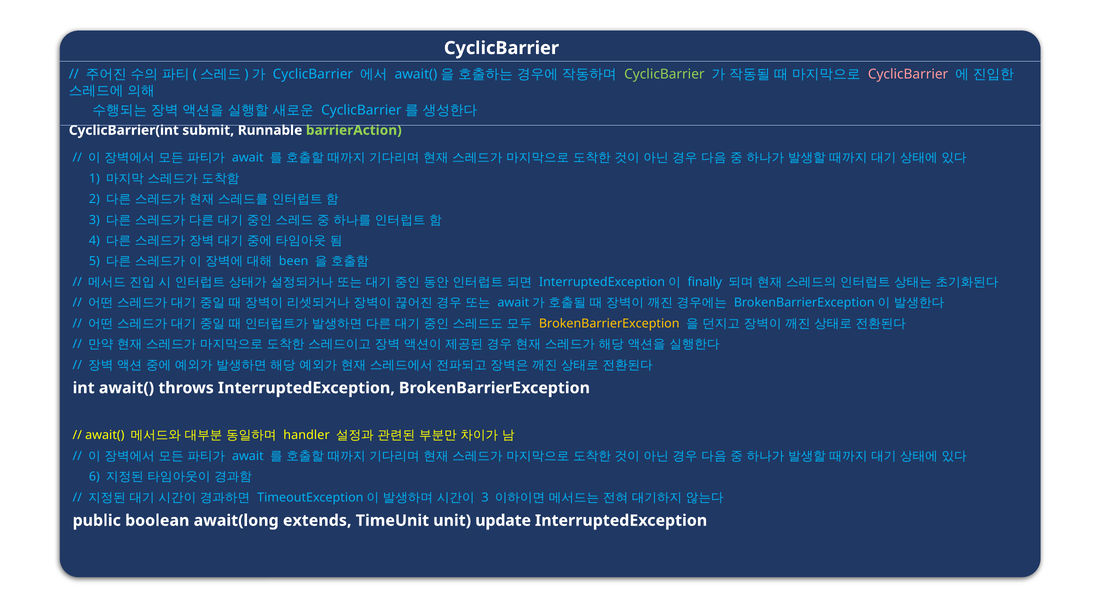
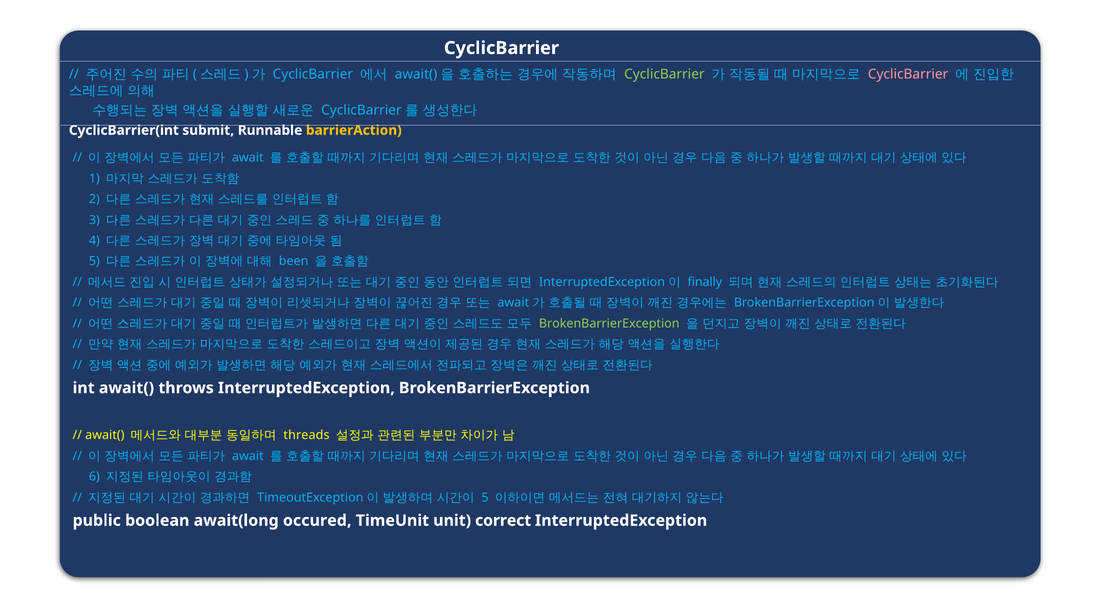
barrierAction colour: light green -> yellow
BrokenBarrierException at (609, 324) colour: yellow -> light green
handler: handler -> threads
3 at (485, 498): 3 -> 5
extends: extends -> occured
update: update -> correct
